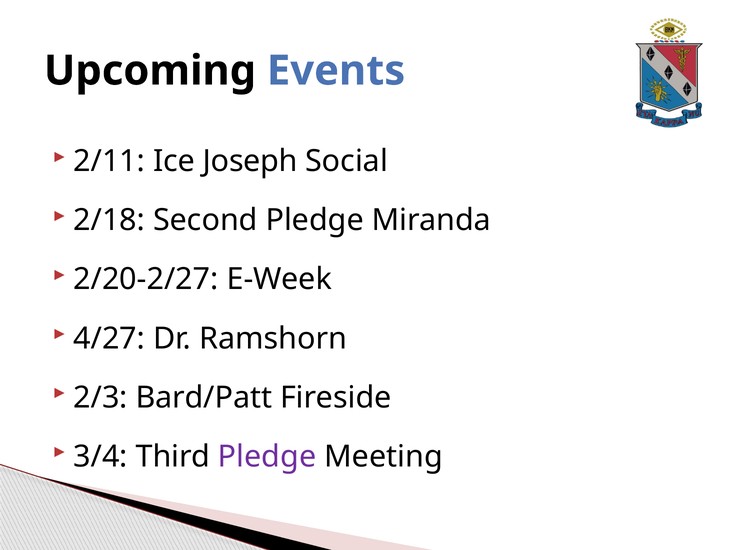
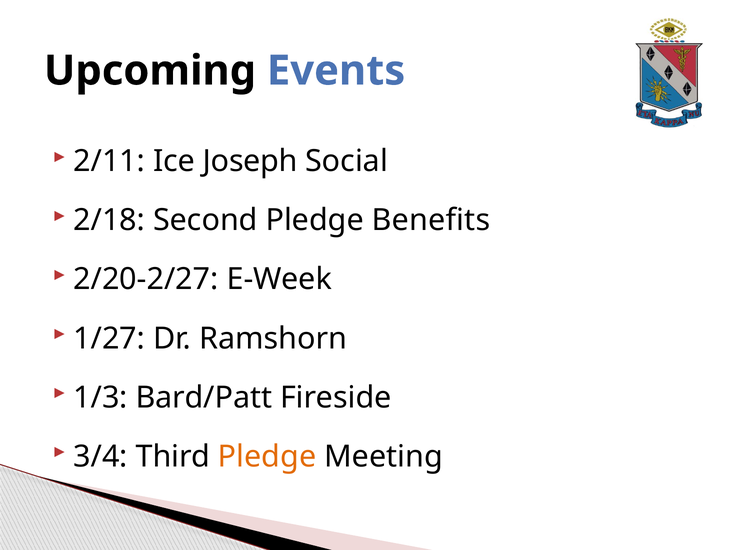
Miranda: Miranda -> Benefits
4/27: 4/27 -> 1/27
2/3: 2/3 -> 1/3
Pledge at (267, 456) colour: purple -> orange
